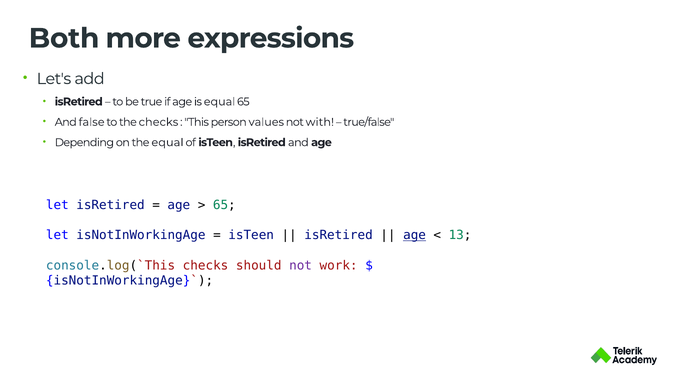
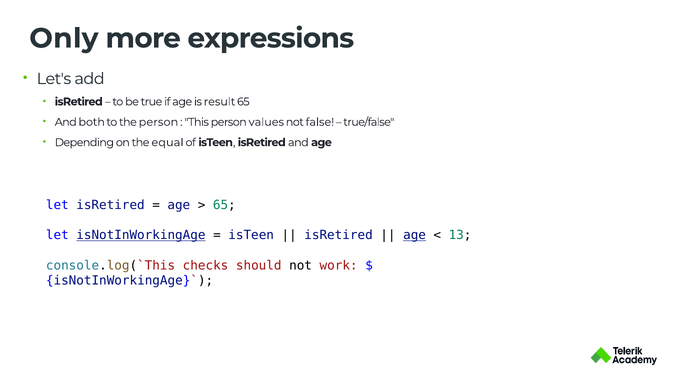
Both: Both -> Only
is equal: equal -> result
false: false -> both
the checks: checks -> person
with: with -> false
isNotInWorkingAge underline: none -> present
not at (301, 266) colour: purple -> black
